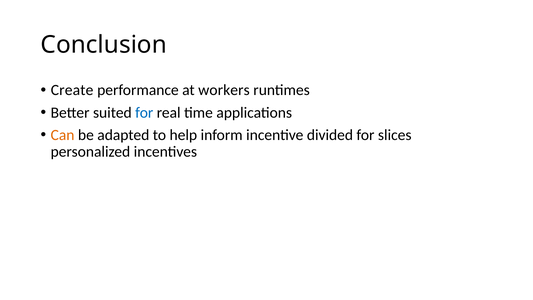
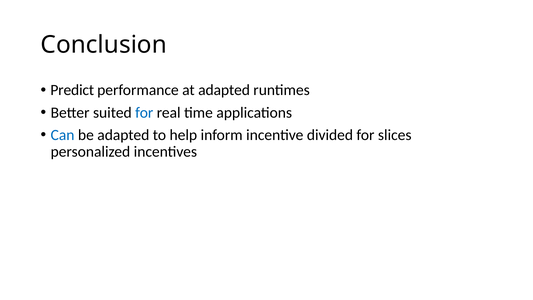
Create: Create -> Predict
at workers: workers -> adapted
Can colour: orange -> blue
